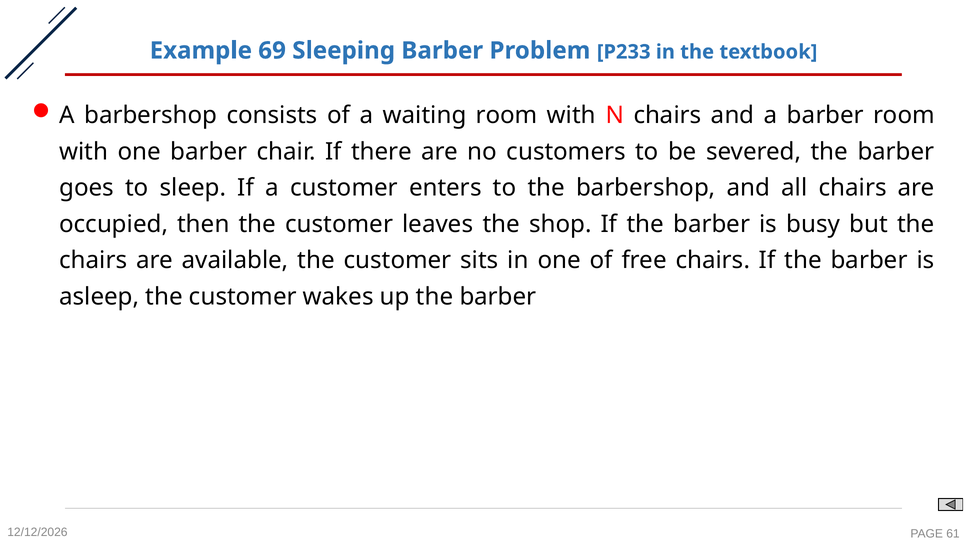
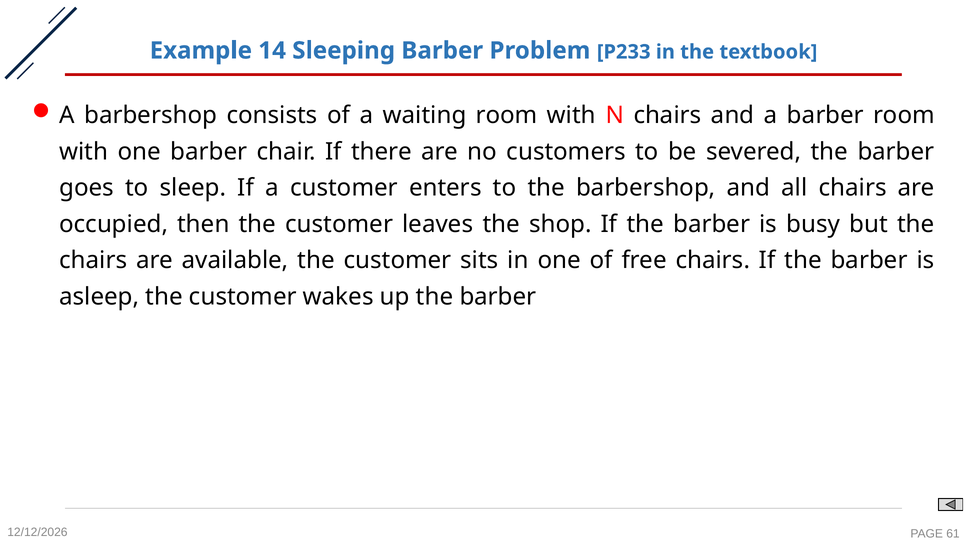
69: 69 -> 14
